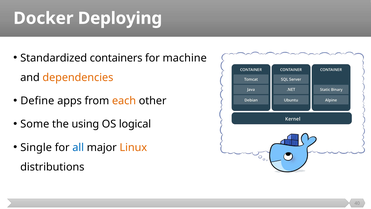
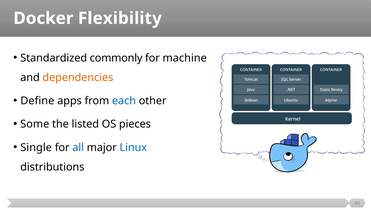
Deploying: Deploying -> Flexibility
containers: containers -> commonly
each colour: orange -> blue
using: using -> listed
logical: logical -> pieces
Linux colour: orange -> blue
